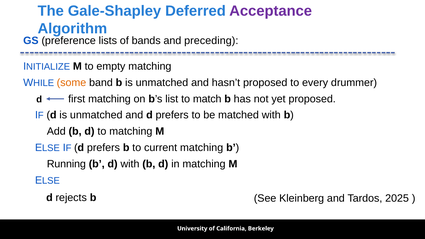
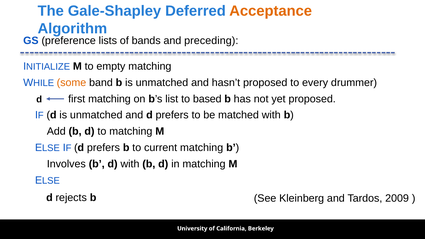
Acceptance colour: purple -> orange
match: match -> based
Running: Running -> Involves
2025: 2025 -> 2009
